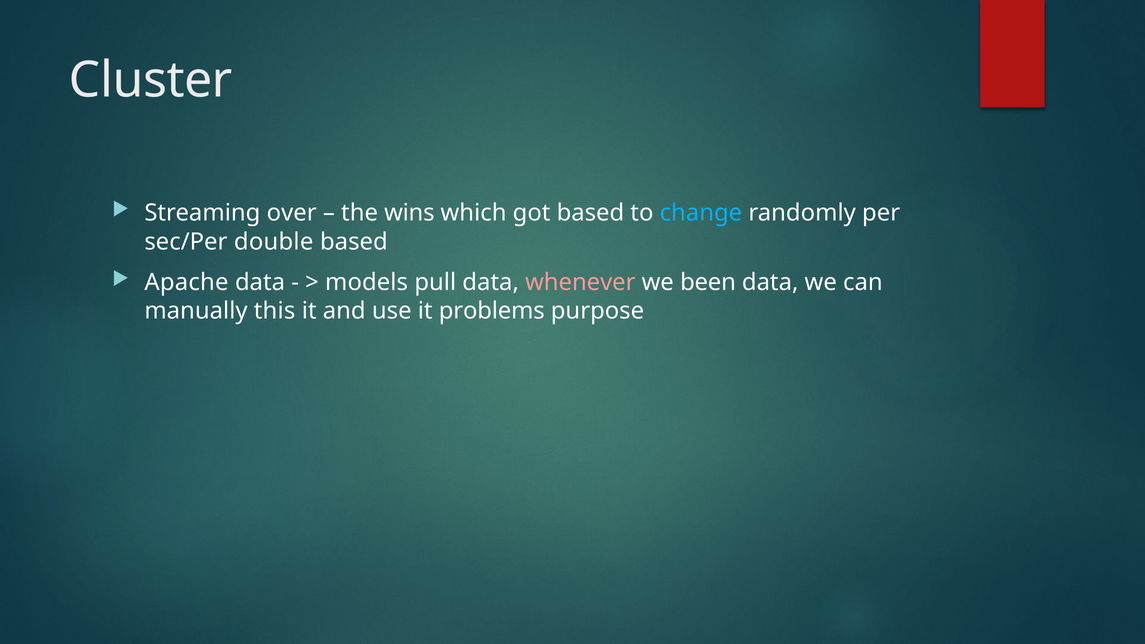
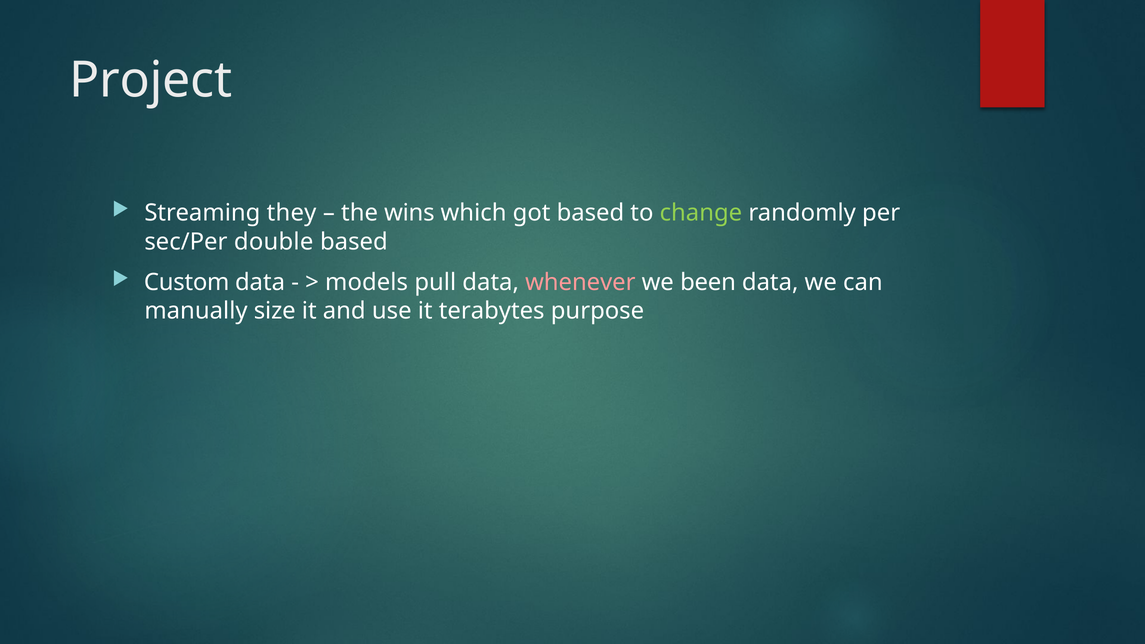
Cluster: Cluster -> Project
over: over -> they
change colour: light blue -> light green
Apache: Apache -> Custom
this: this -> size
problems: problems -> terabytes
